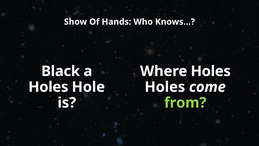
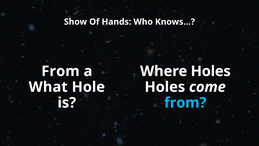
Black at (61, 71): Black -> From
Holes at (48, 87): Holes -> What
from at (185, 103) colour: light green -> light blue
